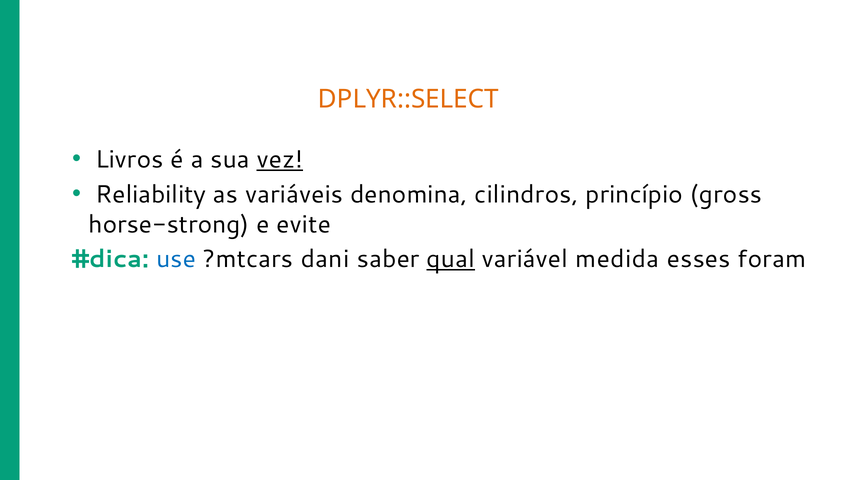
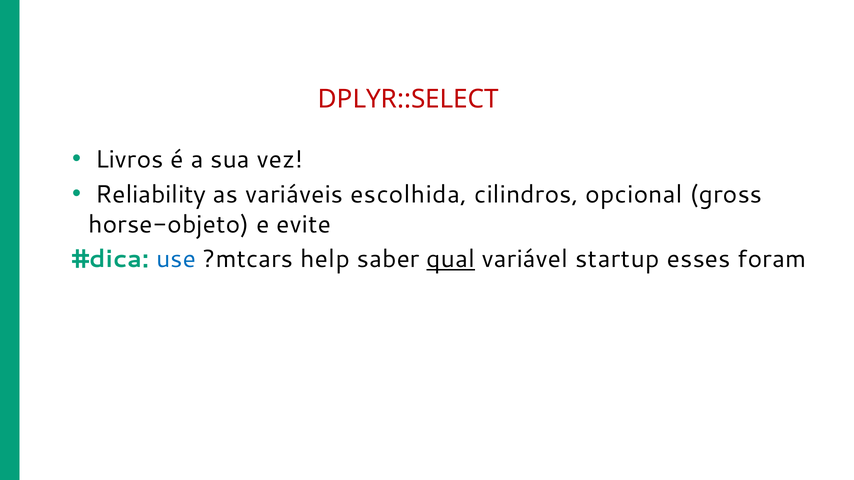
DPLYR::SELECT colour: orange -> red
vez underline: present -> none
denomina: denomina -> escolhida
princípio: princípio -> opcional
horse-strong: horse-strong -> horse-objeto
dani: dani -> help
medida: medida -> startup
